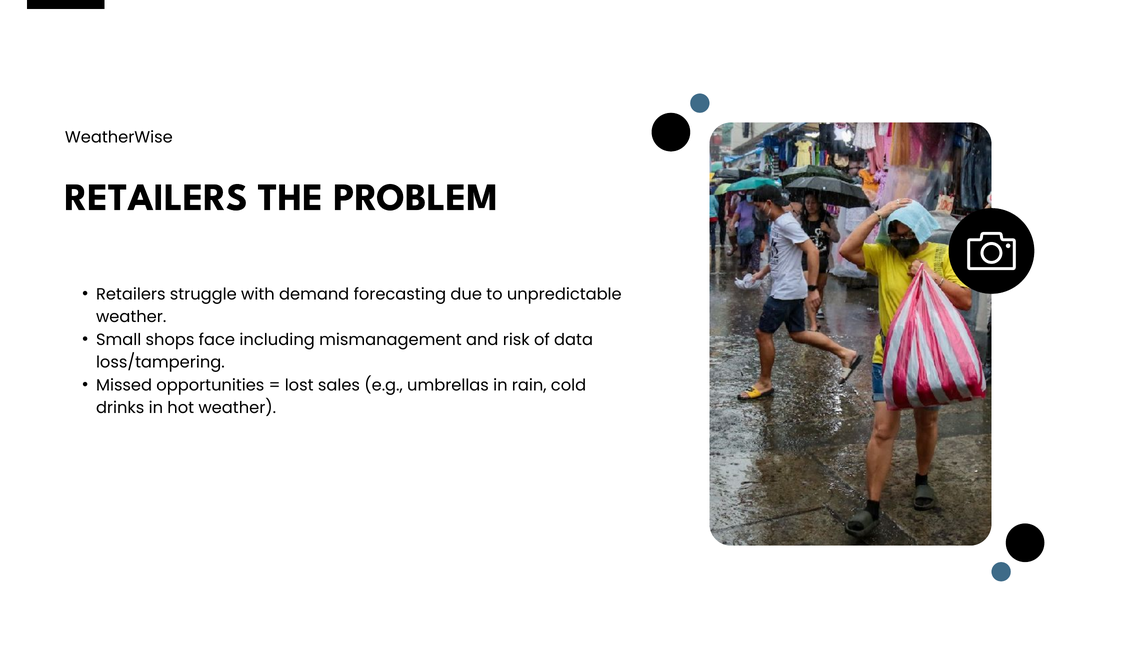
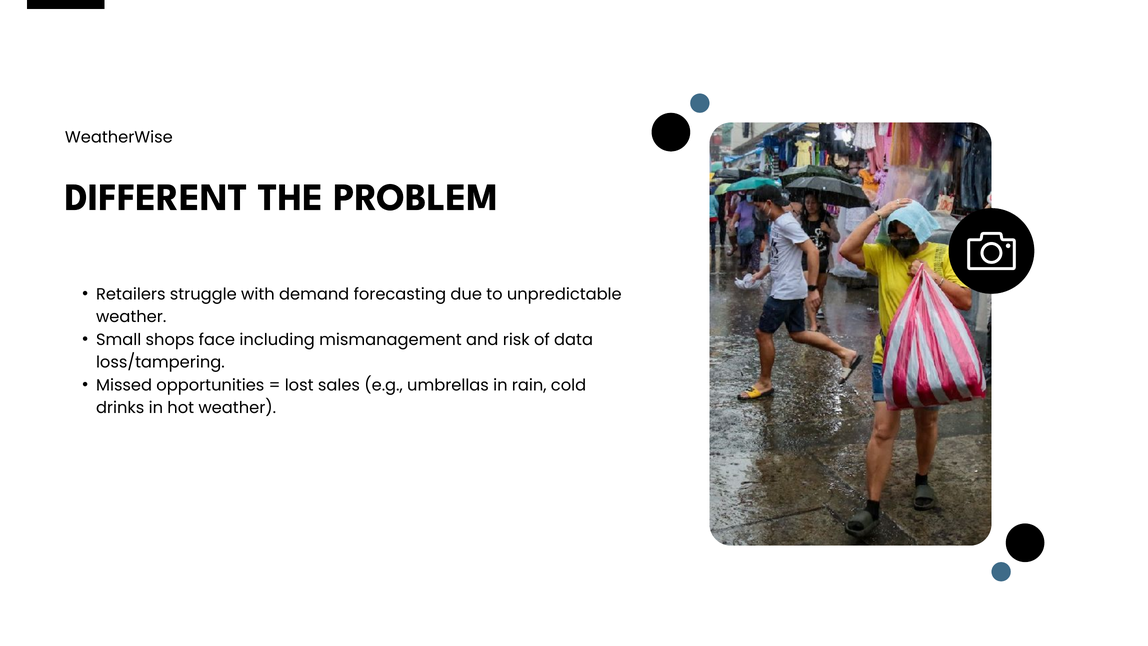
RETAILERS at (156, 197): RETAILERS -> DIFFERENT
